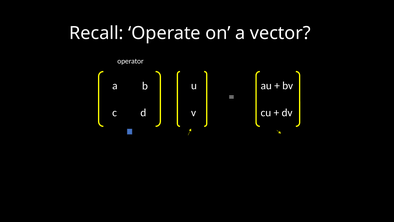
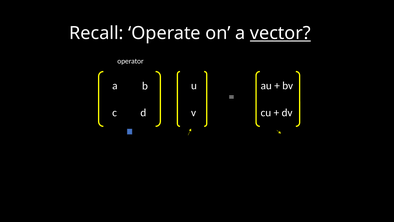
vector underline: none -> present
